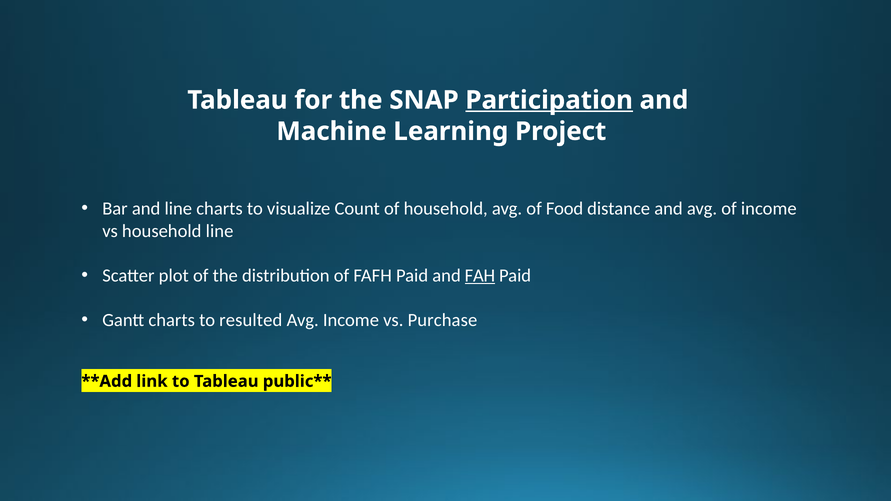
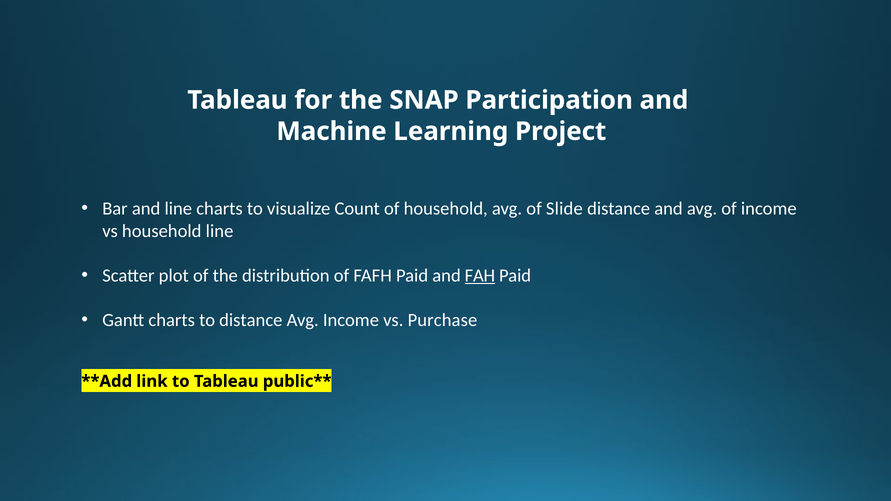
Participation underline: present -> none
Food: Food -> Slide
to resulted: resulted -> distance
